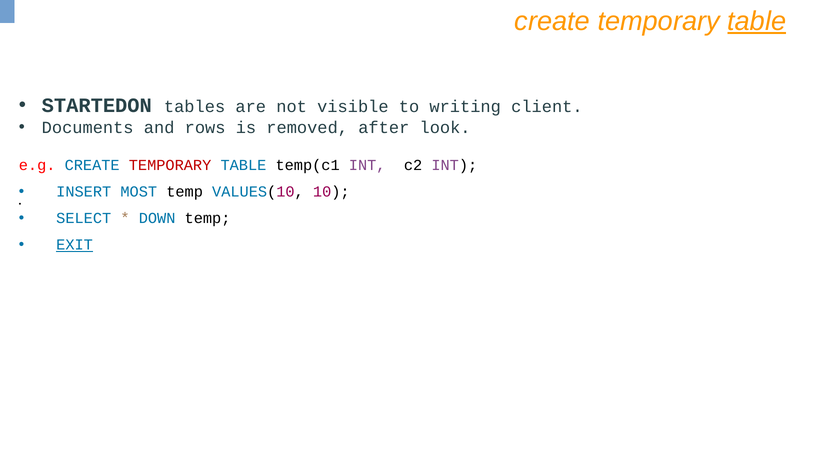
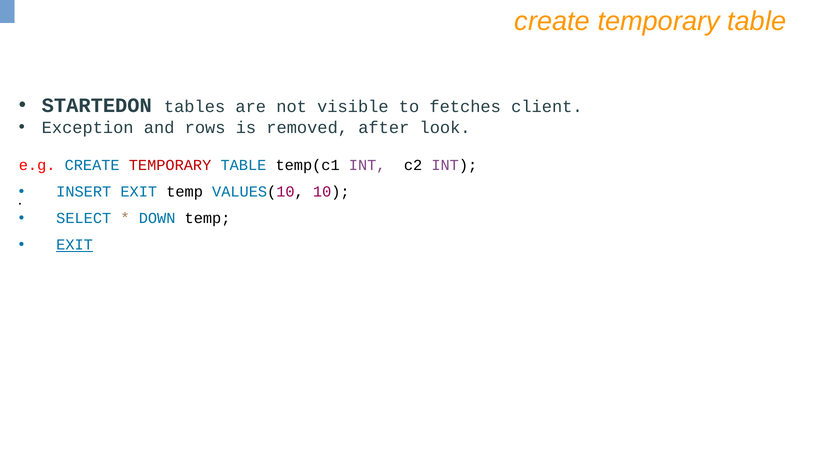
table at (757, 21) underline: present -> none
writing: writing -> fetches
Documents: Documents -> Exception
INSERT MOST: MOST -> EXIT
